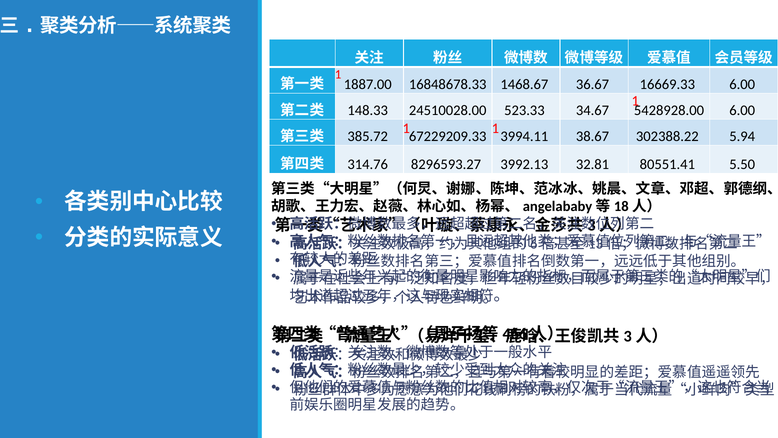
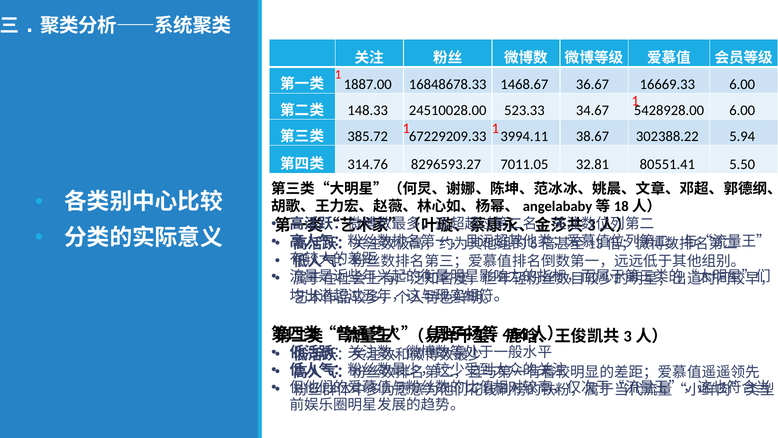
3992.13: 3992.13 -> 7011.05
